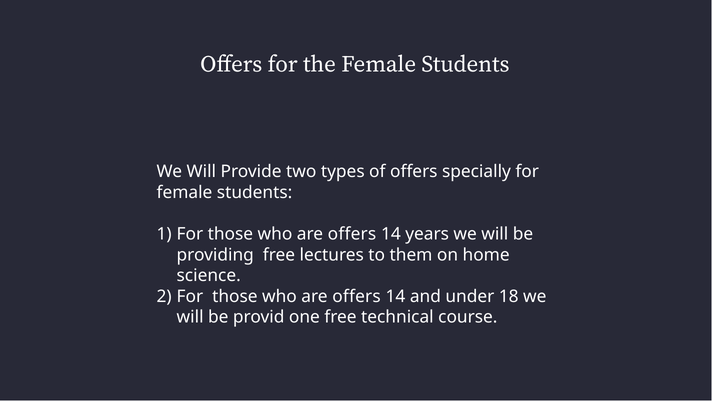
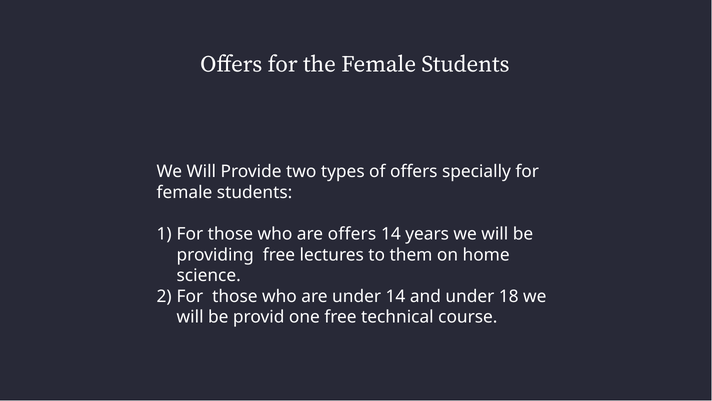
offers at (357, 296): offers -> under
